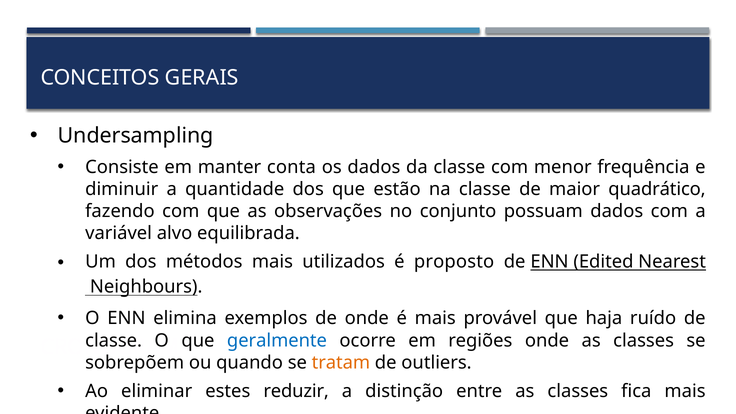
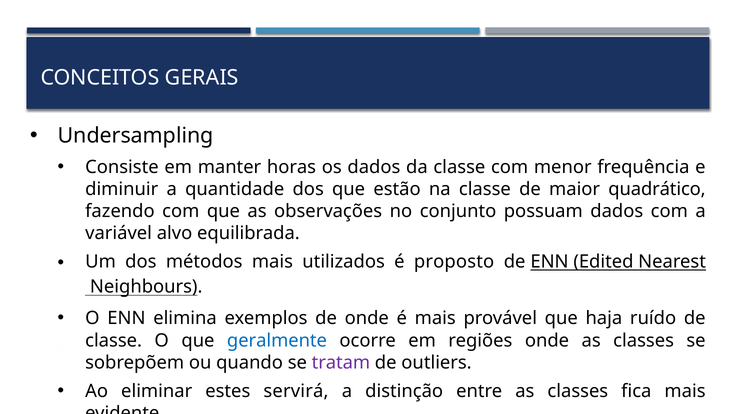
conta: conta -> horas
tratam colour: orange -> purple
reduzir: reduzir -> servirá
